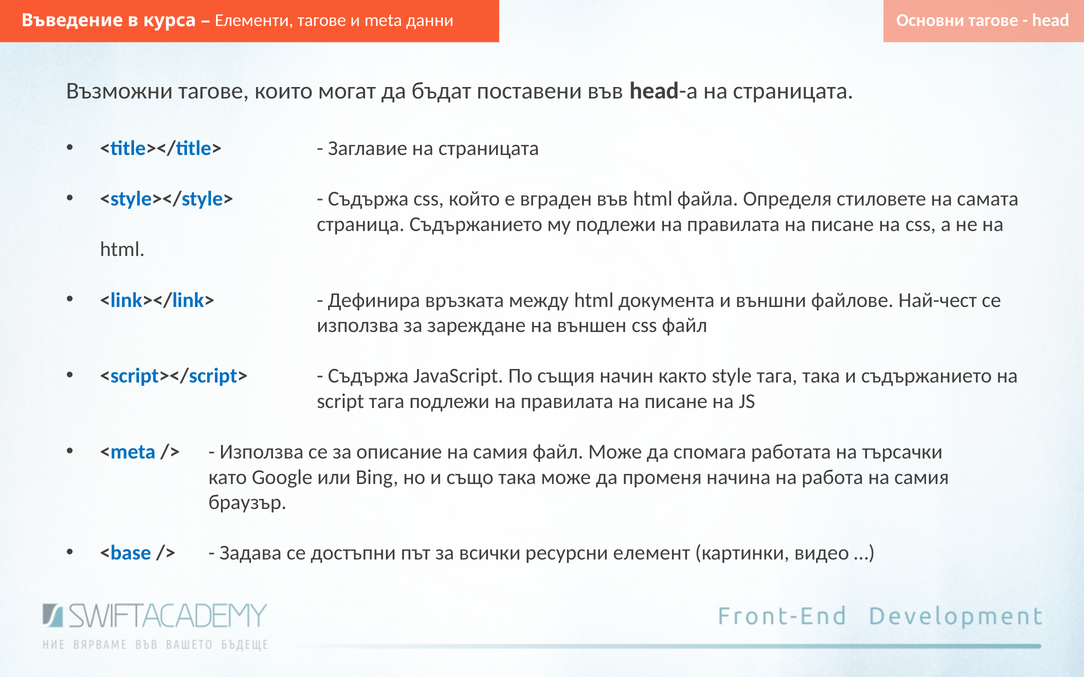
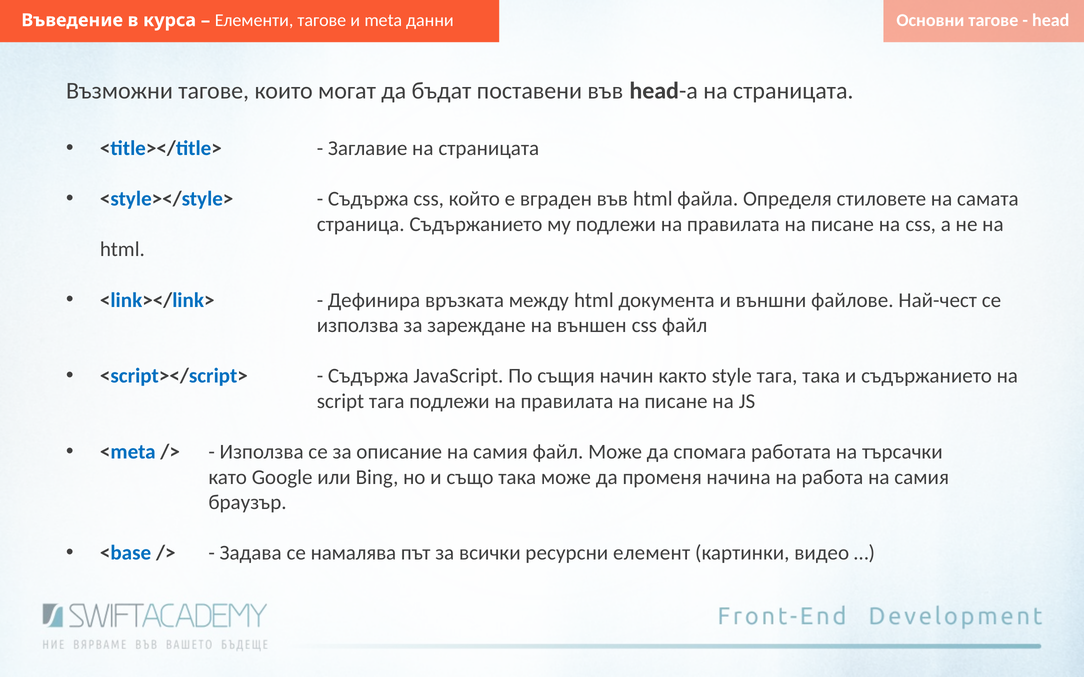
достъпни: достъпни -> намалява
